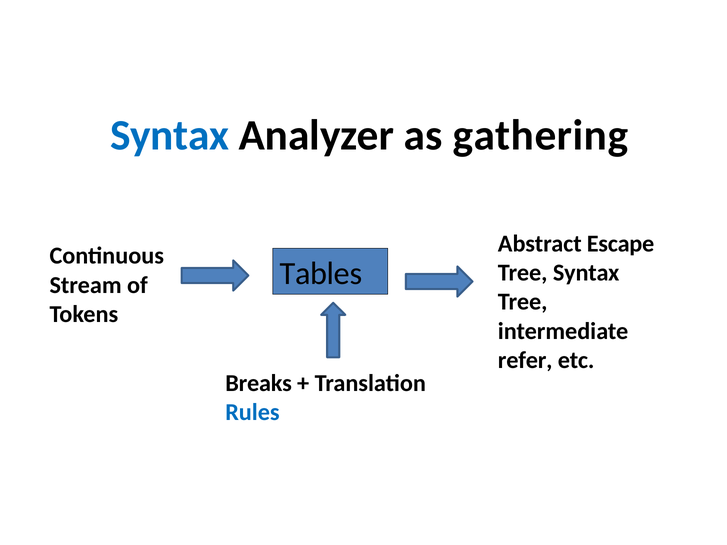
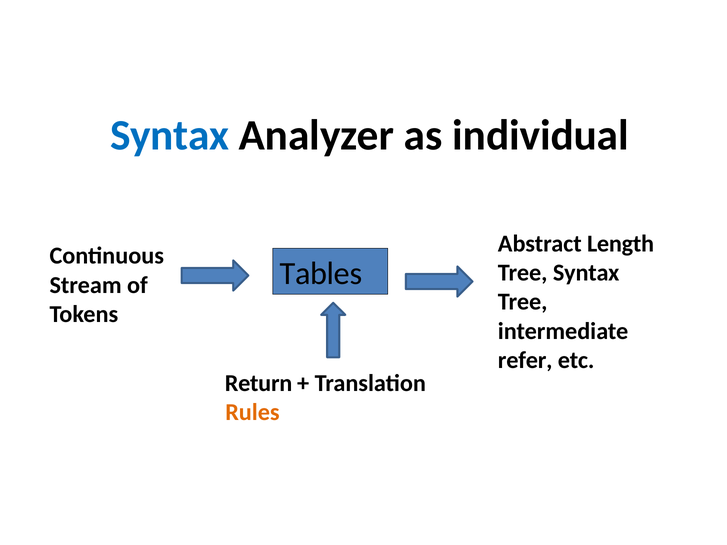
gathering: gathering -> individual
Escape: Escape -> Length
Breaks: Breaks -> Return
Rules colour: blue -> orange
